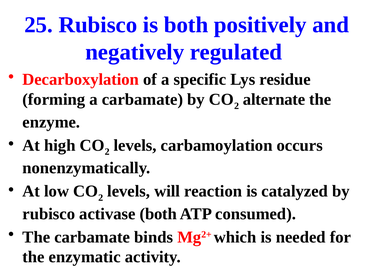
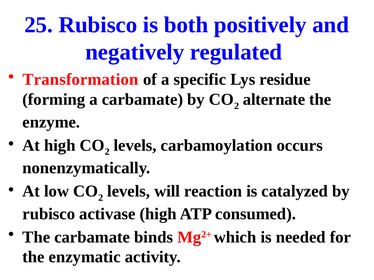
Decarboxylation: Decarboxylation -> Transformation
activase both: both -> high
